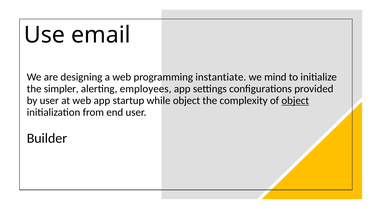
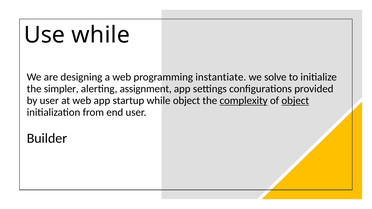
Use email: email -> while
mind: mind -> solve
employees: employees -> assignment
complexity underline: none -> present
